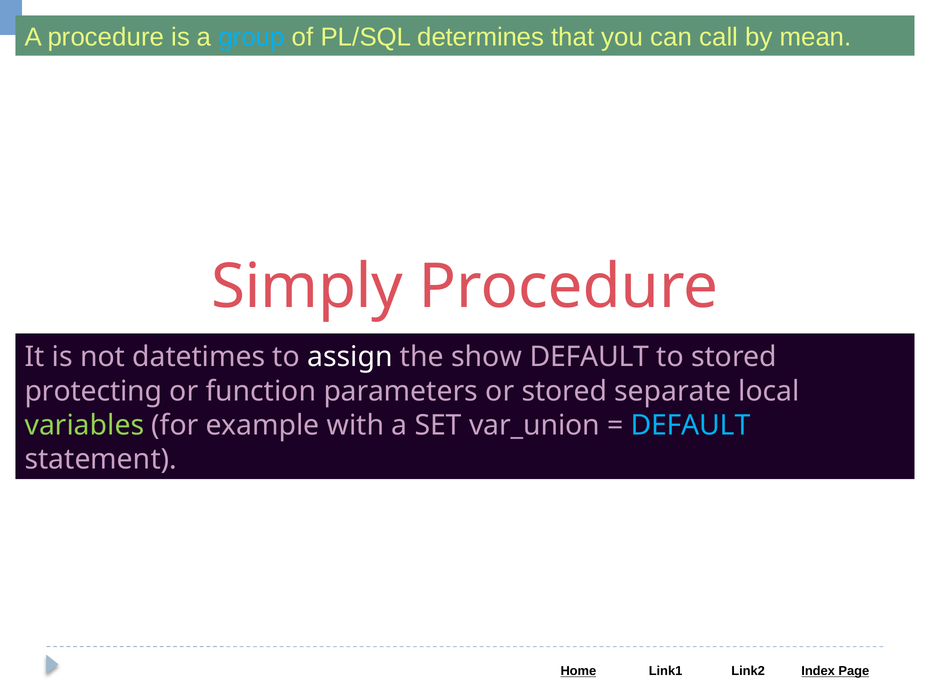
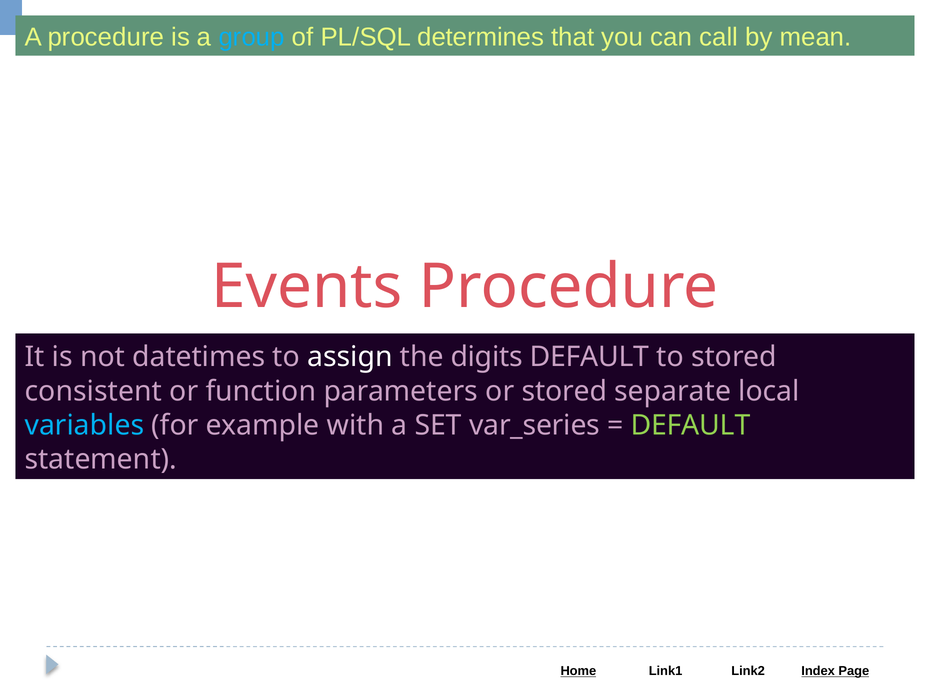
Simply: Simply -> Events
show: show -> digits
protecting: protecting -> consistent
variables colour: light green -> light blue
var_union: var_union -> var_series
DEFAULT at (690, 425) colour: light blue -> light green
